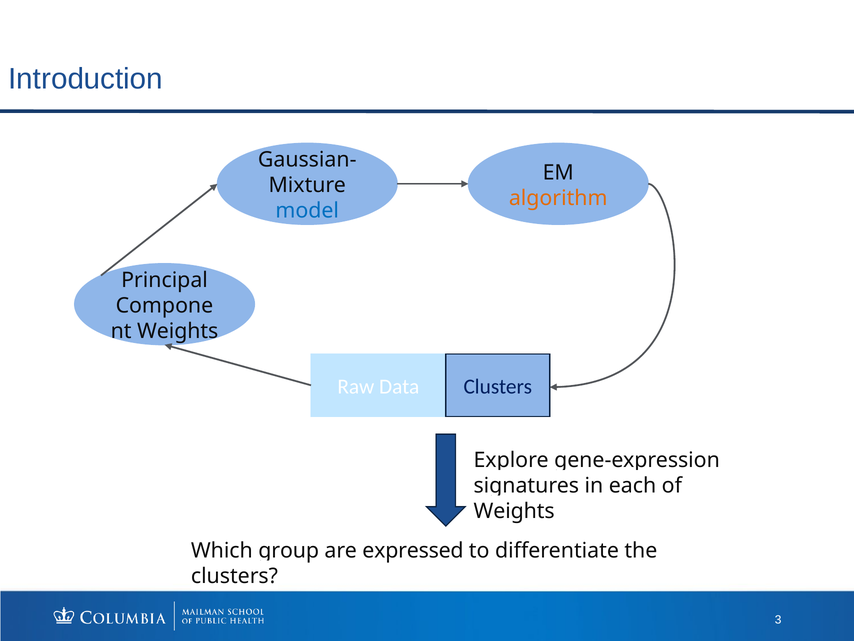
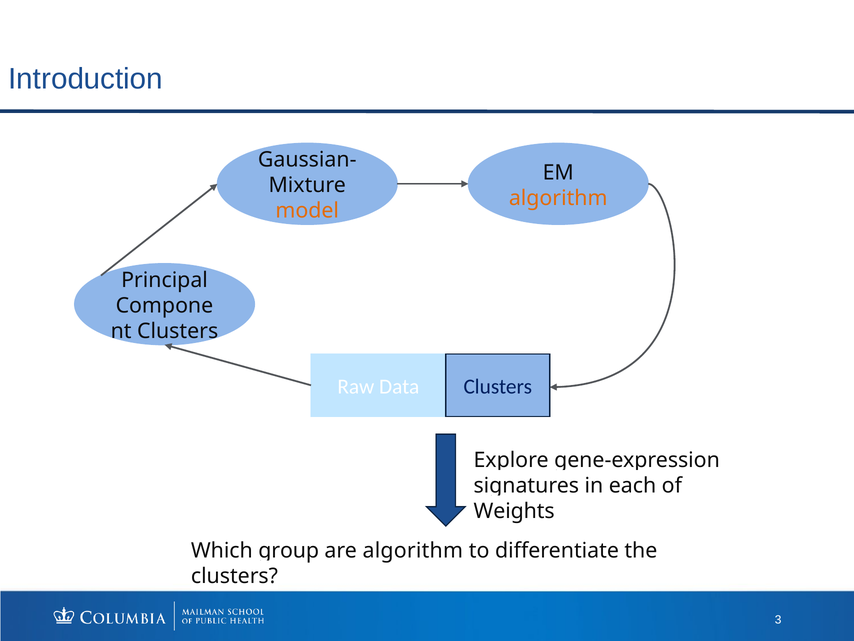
model colour: blue -> orange
Weights at (178, 331): Weights -> Clusters
are expressed: expressed -> algorithm
